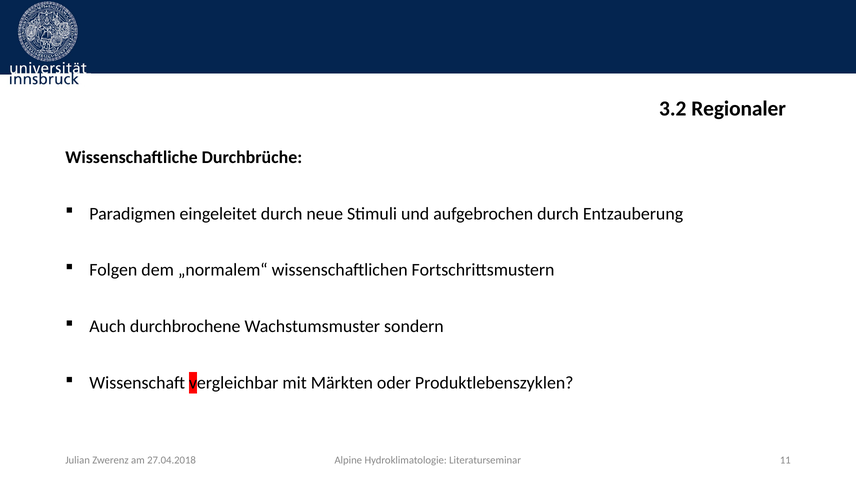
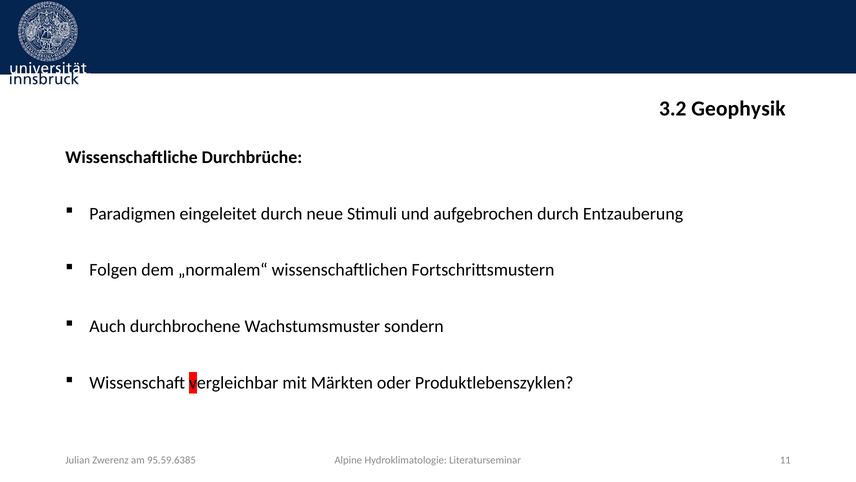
Regionaler: Regionaler -> Geophysik
27.04.2018: 27.04.2018 -> 95.59.6385
